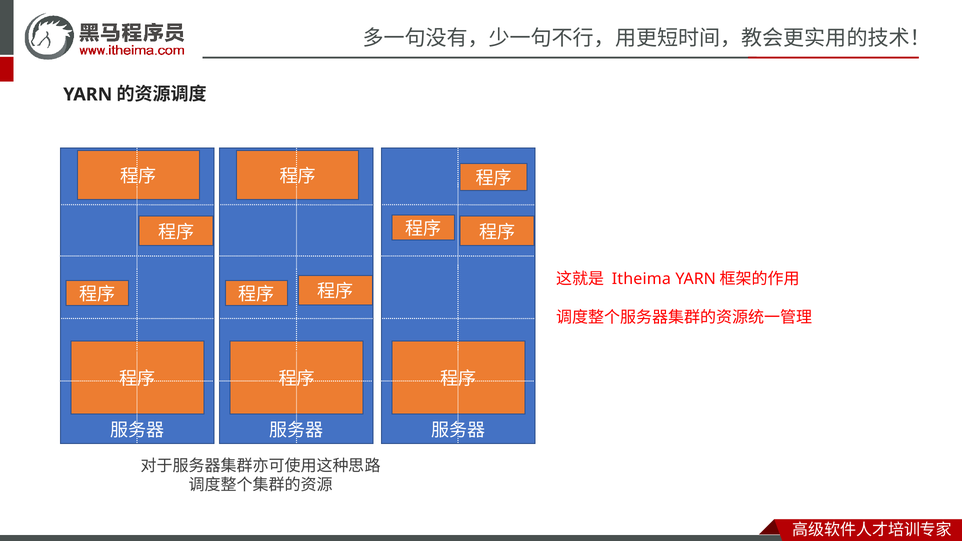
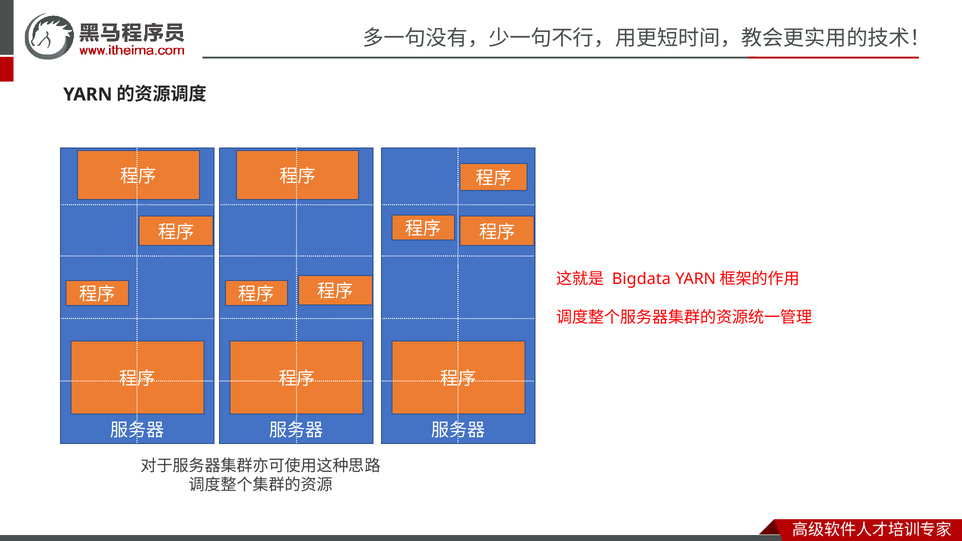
Itheima: Itheima -> Bigdata
